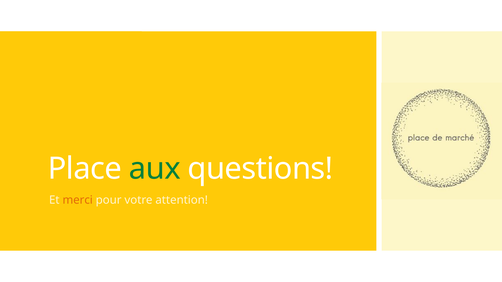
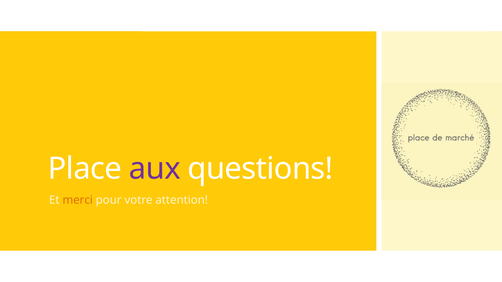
aux colour: green -> purple
